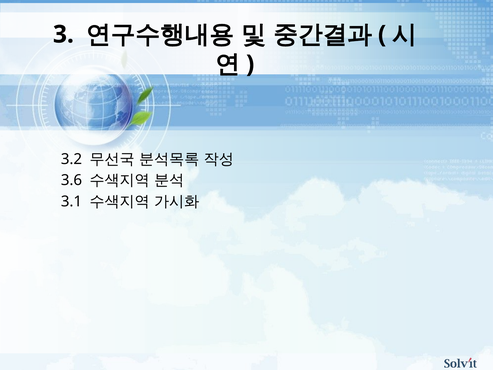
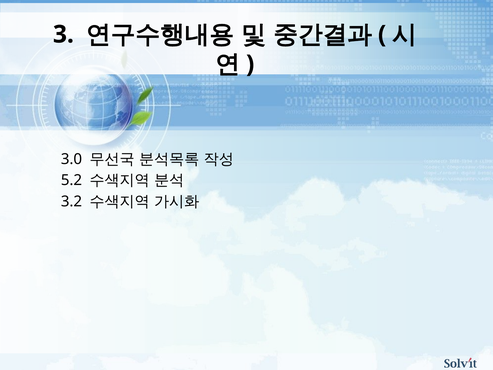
3.2: 3.2 -> 3.0
3.6: 3.6 -> 5.2
3.1: 3.1 -> 3.2
